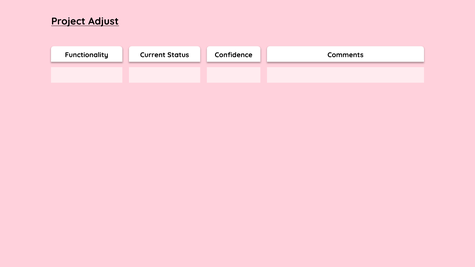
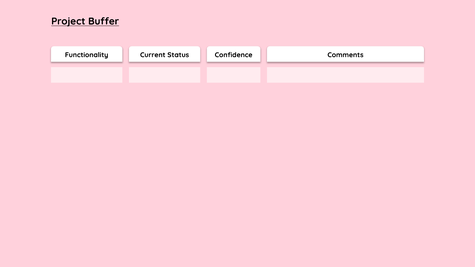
Adjust: Adjust -> Buffer
